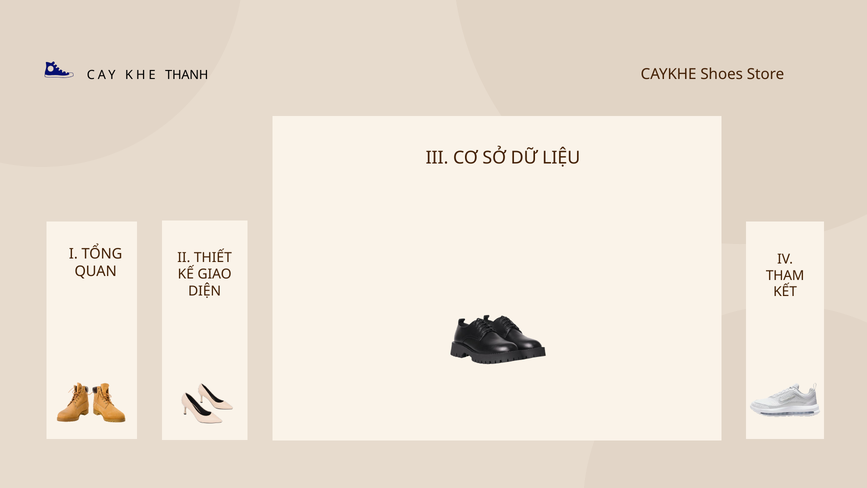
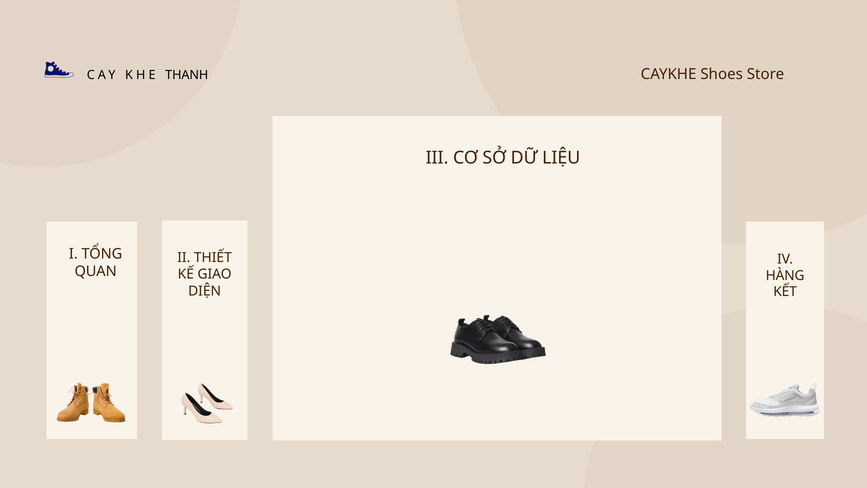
THAM: THAM -> HÀNG
